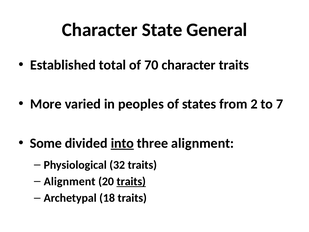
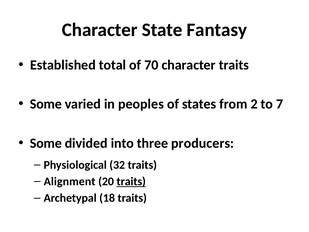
General: General -> Fantasy
More at (46, 104): More -> Some
into underline: present -> none
three alignment: alignment -> producers
